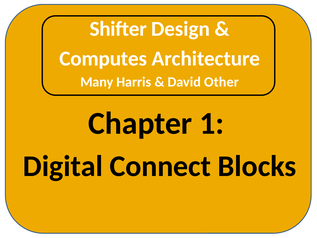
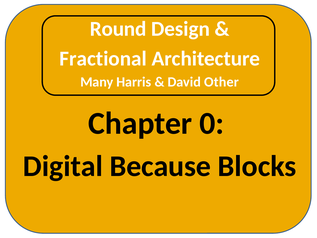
Shifter: Shifter -> Round
Computes: Computes -> Fractional
1: 1 -> 0
Connect: Connect -> Because
